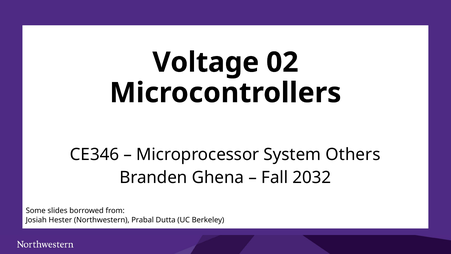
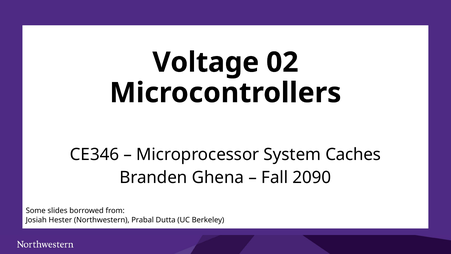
Others: Others -> Caches
2032: 2032 -> 2090
